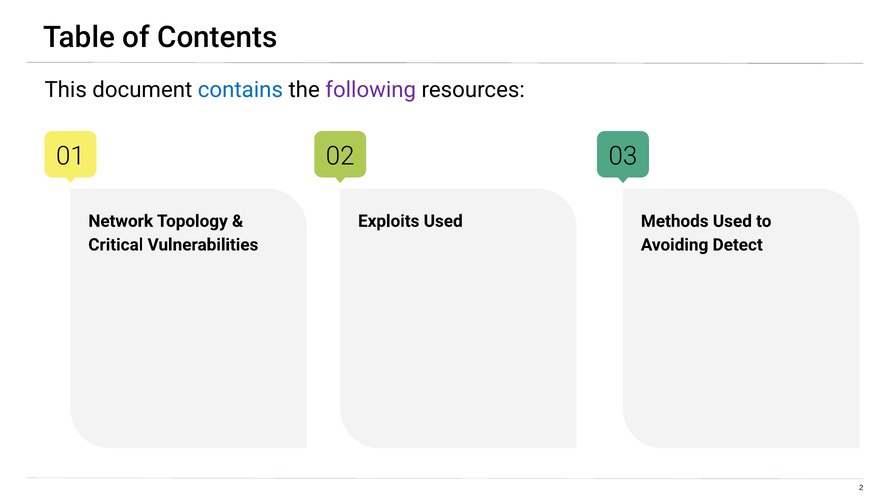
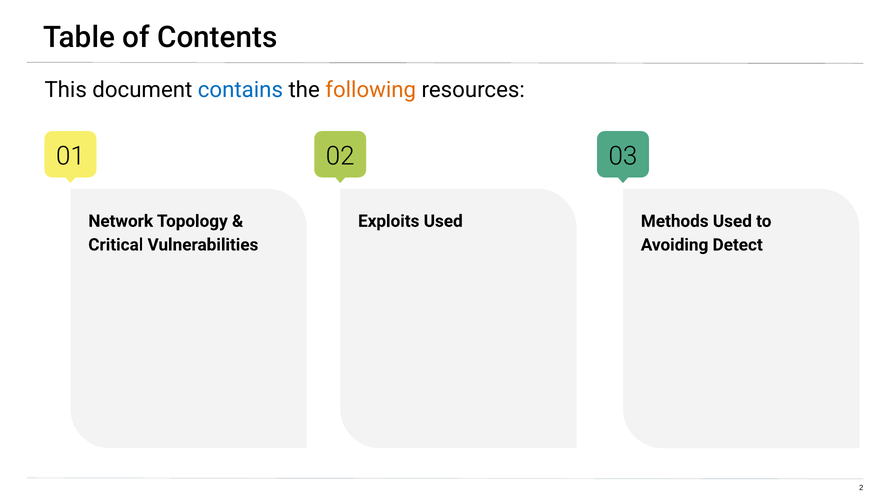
following colour: purple -> orange
